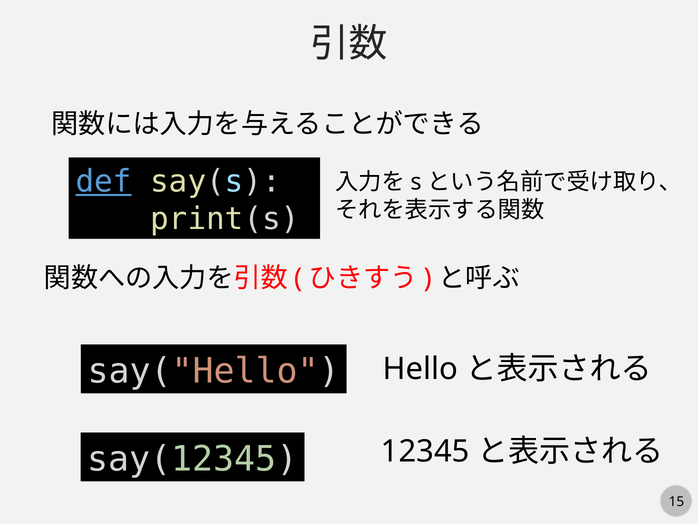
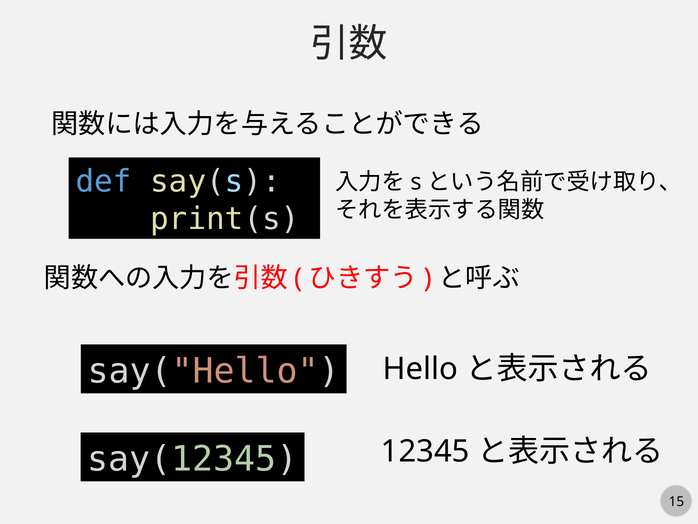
def underline: present -> none
